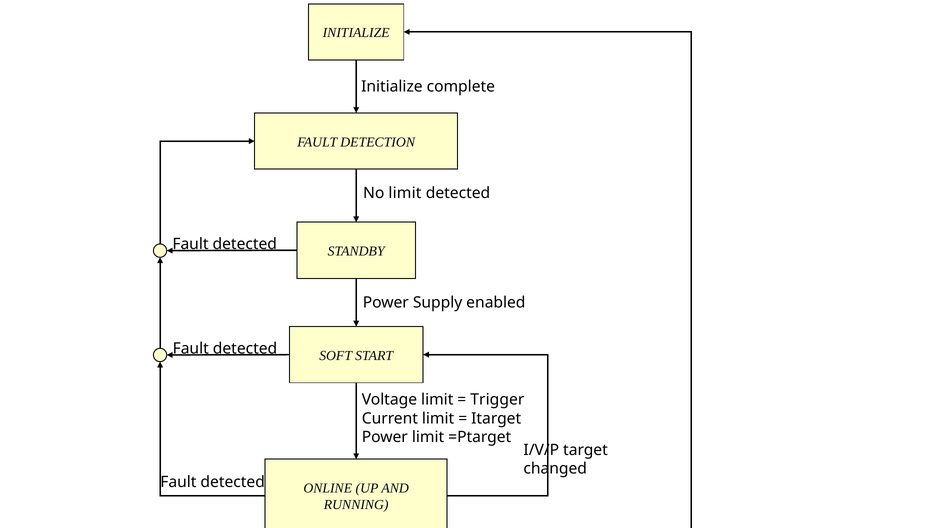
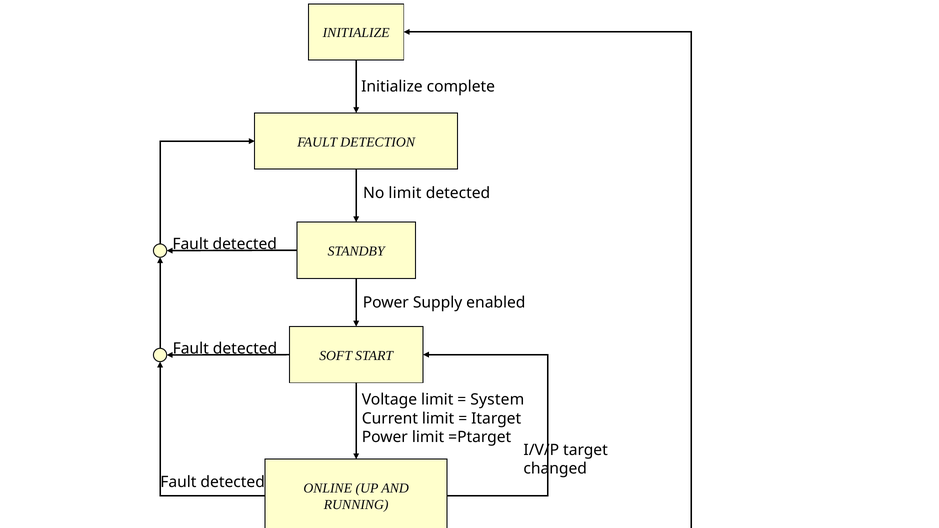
Trigger: Trigger -> System
